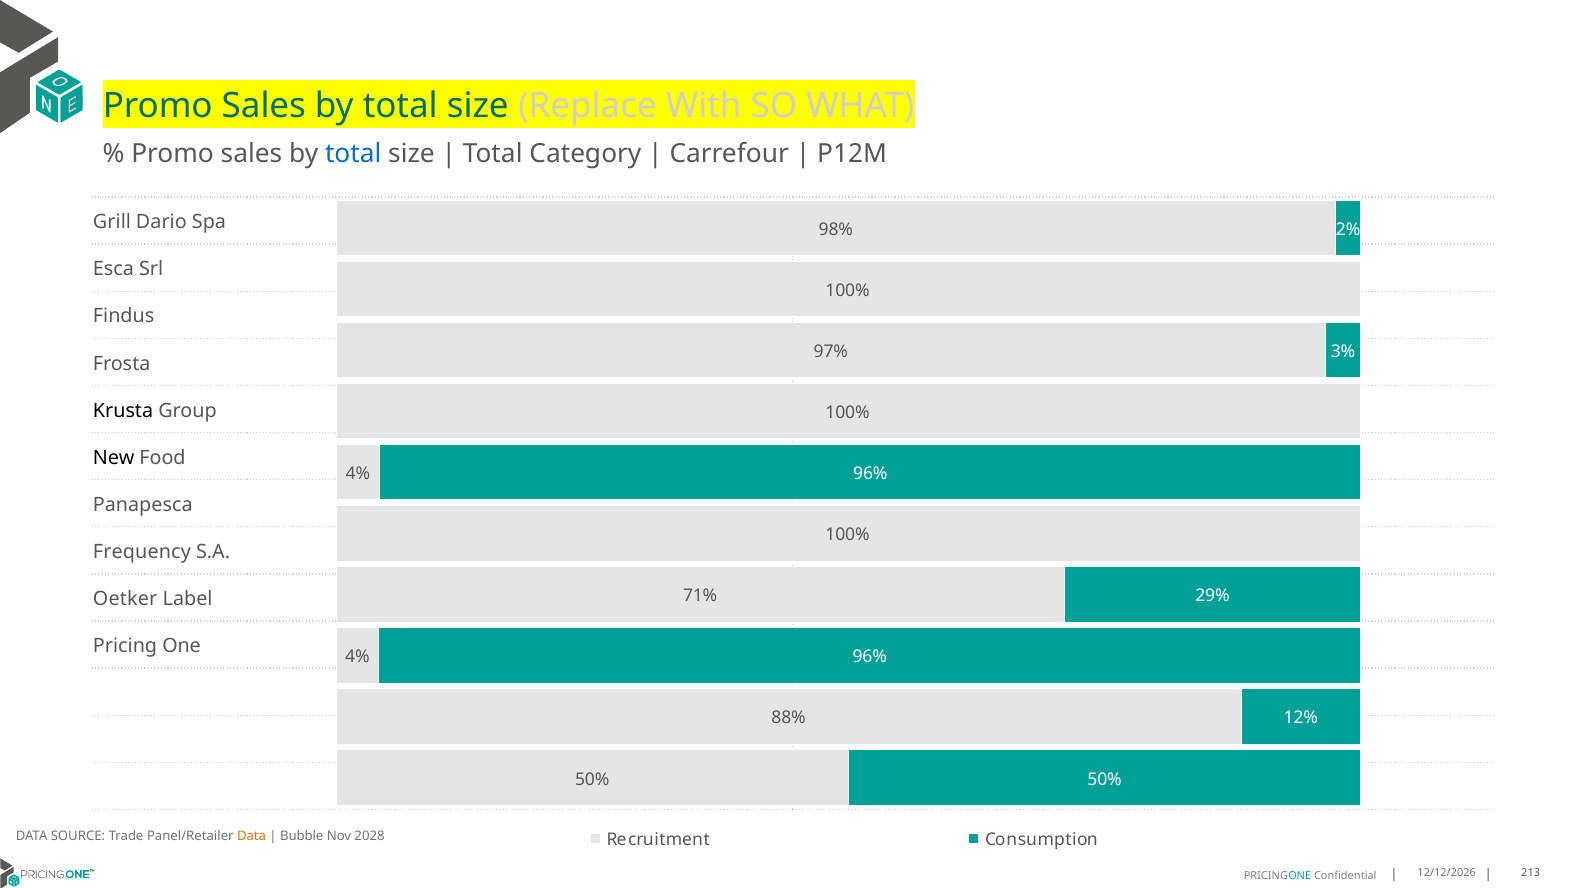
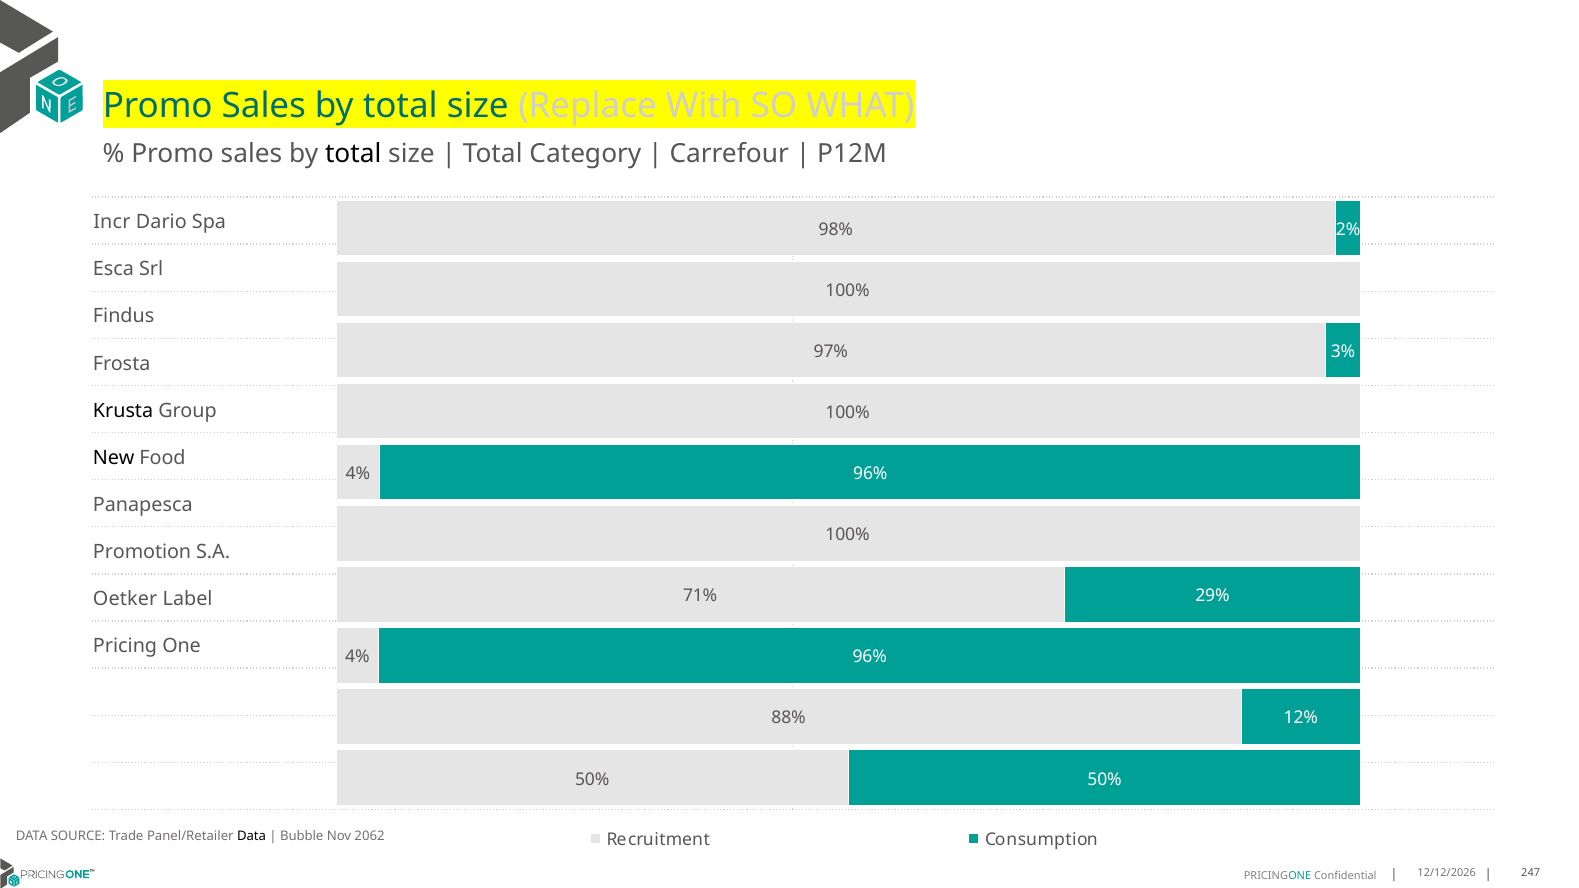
total at (353, 154) colour: blue -> black
Grill: Grill -> Incr
Frequency: Frequency -> Promotion
Data at (252, 837) colour: orange -> black
2028: 2028 -> 2062
213: 213 -> 247
